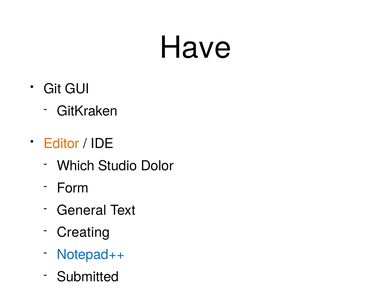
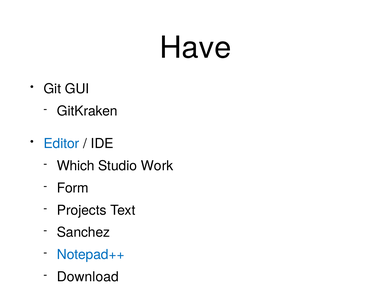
Editor colour: orange -> blue
Dolor: Dolor -> Work
General: General -> Projects
Creating: Creating -> Sanchez
Submitted: Submitted -> Download
